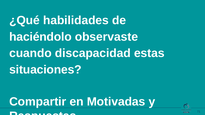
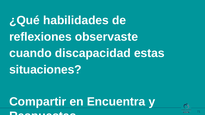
haciéndolo: haciéndolo -> reflexiones
Motivadas: Motivadas -> Encuentra
